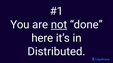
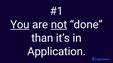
You underline: none -> present
here: here -> than
Distributed: Distributed -> Application
